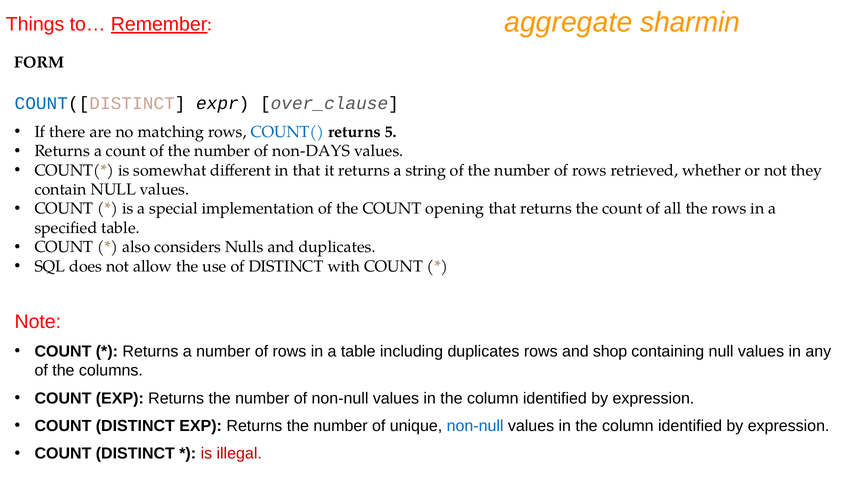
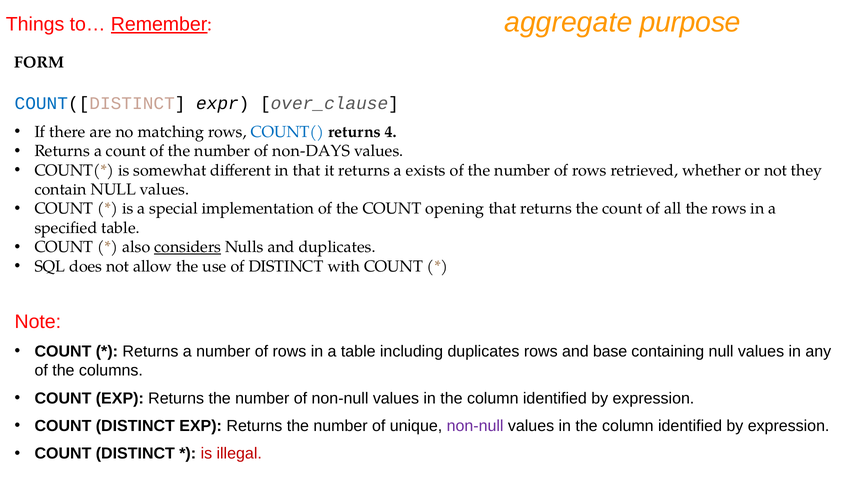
sharmin: sharmin -> purpose
5: 5 -> 4
string: string -> exists
considers underline: none -> present
shop: shop -> base
non-null at (475, 426) colour: blue -> purple
